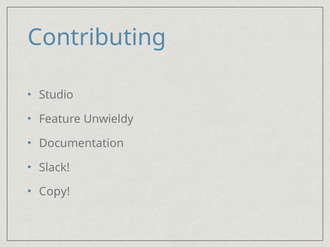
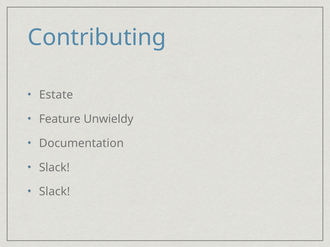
Studio: Studio -> Estate
Copy at (54, 192): Copy -> Slack
